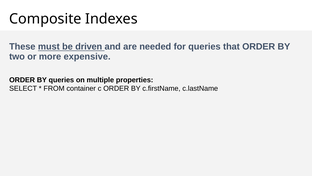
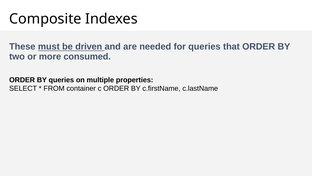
expensive: expensive -> consumed
